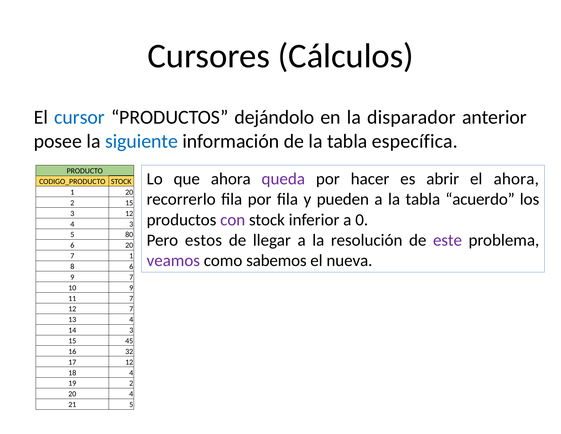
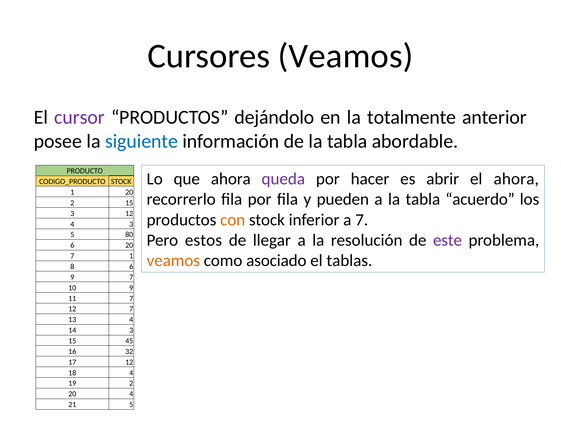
Cursores Cálculos: Cálculos -> Veamos
cursor colour: blue -> purple
disparador: disparador -> totalmente
específica: específica -> abordable
con colour: purple -> orange
a 0: 0 -> 7
veamos at (173, 261) colour: purple -> orange
sabemos: sabemos -> asociado
nueva: nueva -> tablas
